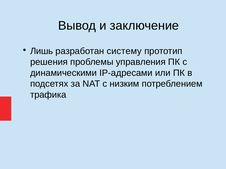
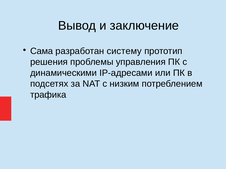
Лишь: Лишь -> Сама
